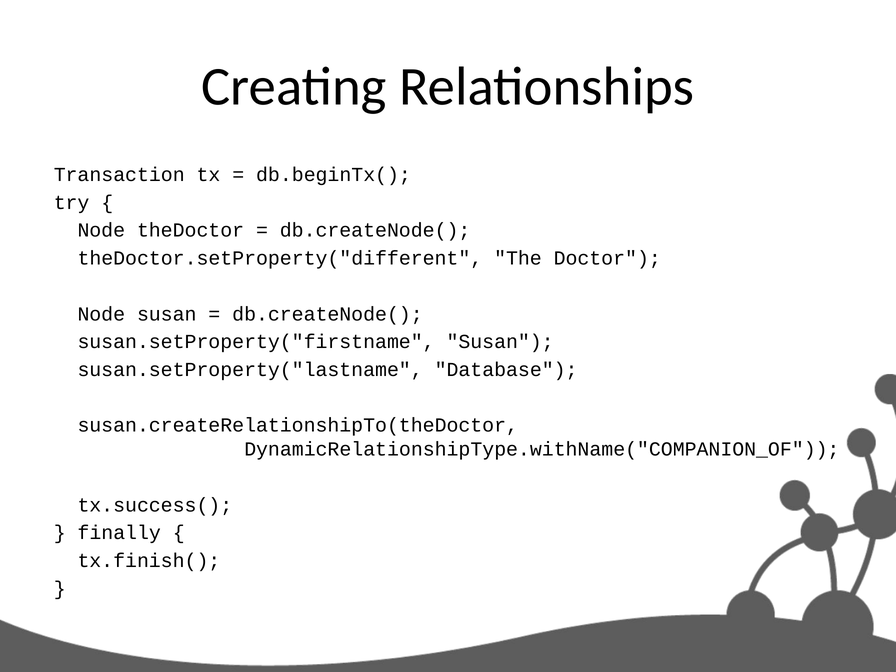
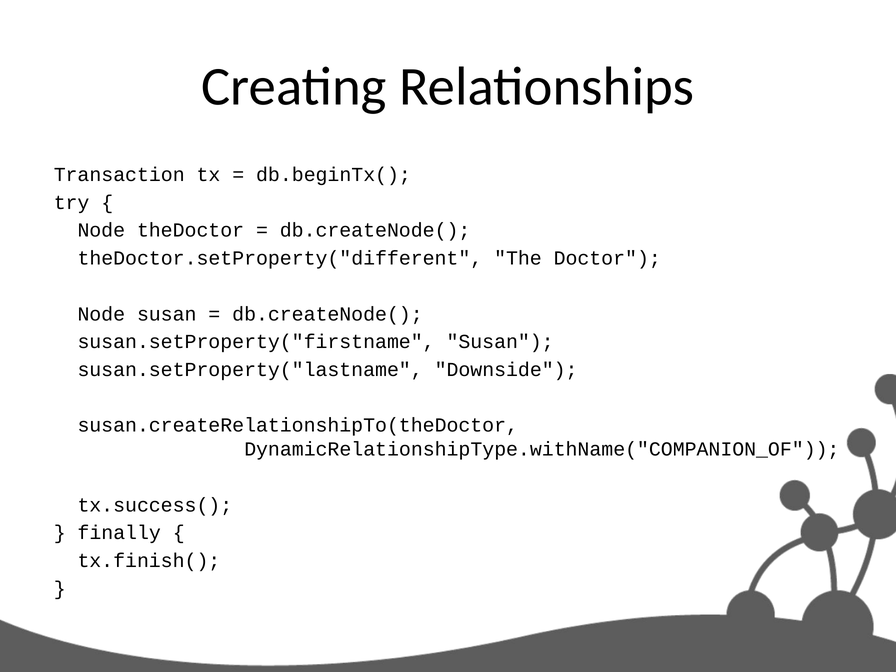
Database: Database -> Downside
